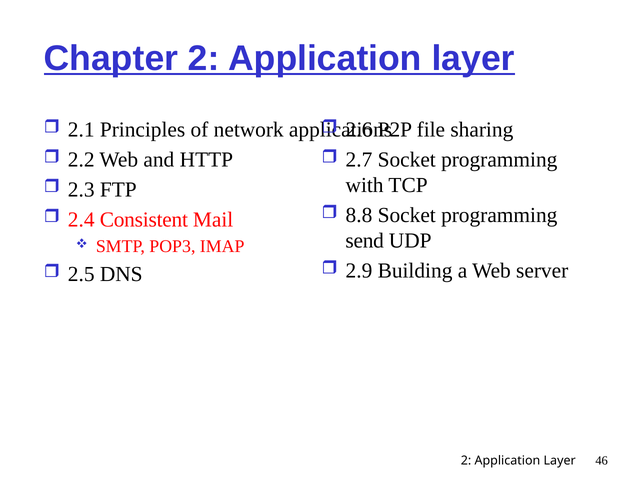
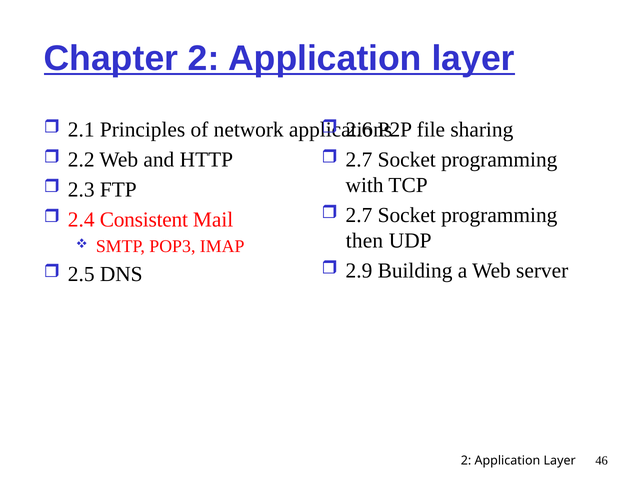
8.8 at (359, 215): 8.8 -> 2.7
send: send -> then
